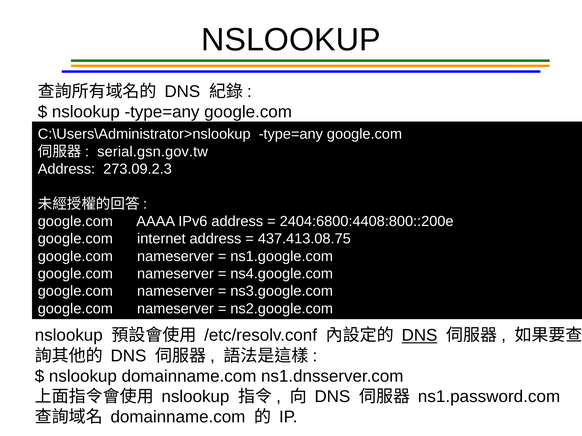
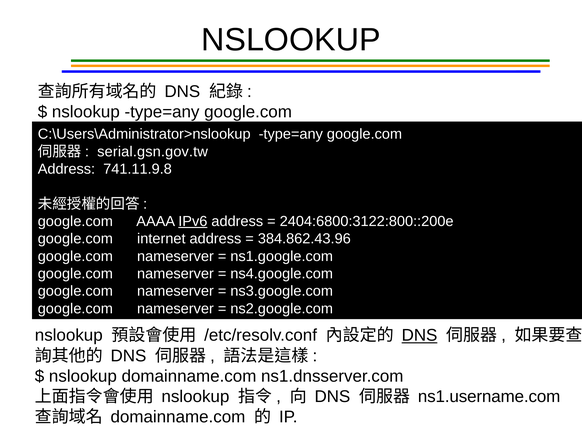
273.09.2.3: 273.09.2.3 -> 741.11.9.8
IPv6 underline: none -> present
2404:6800:4408:800::200e: 2404:6800:4408:800::200e -> 2404:6800:3122:800::200e
437.413.08.75: 437.413.08.75 -> 384.862.43.96
ns1.password.com: ns1.password.com -> ns1.username.com
